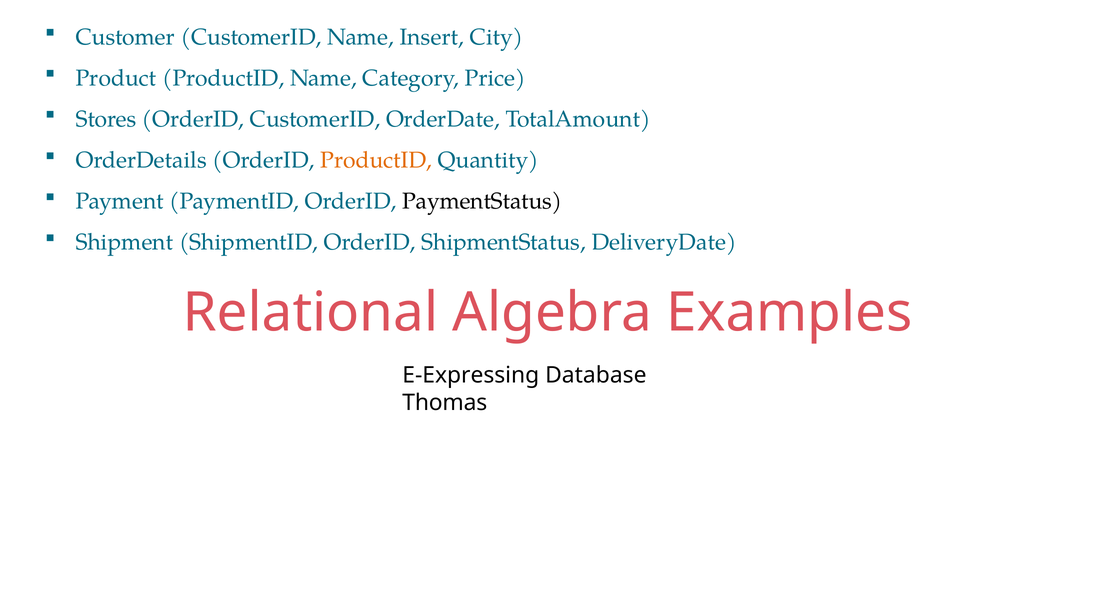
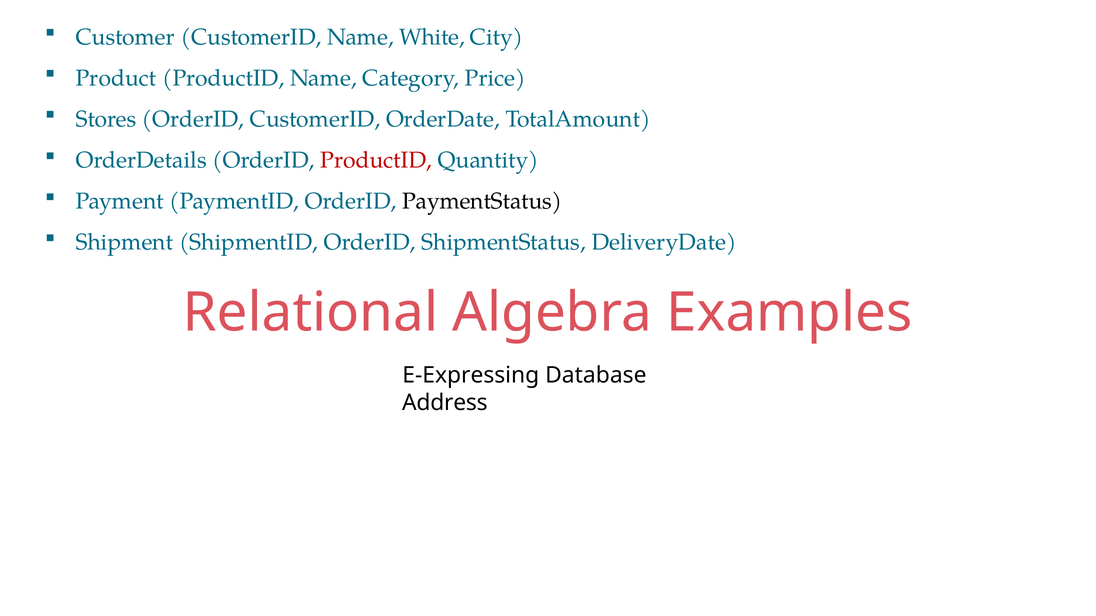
Insert: Insert -> White
ProductID at (376, 160) colour: orange -> red
Thomas: Thomas -> Address
